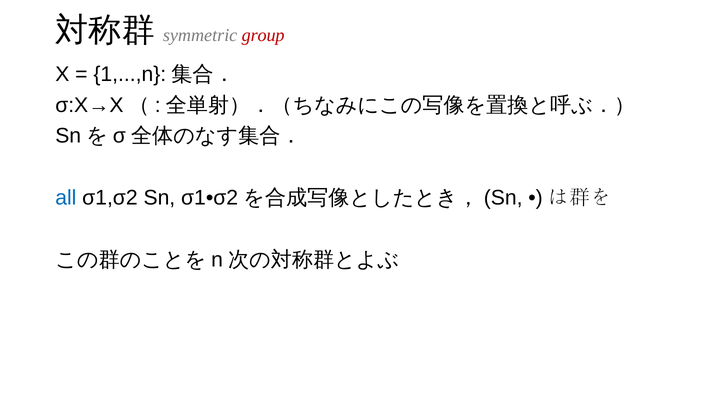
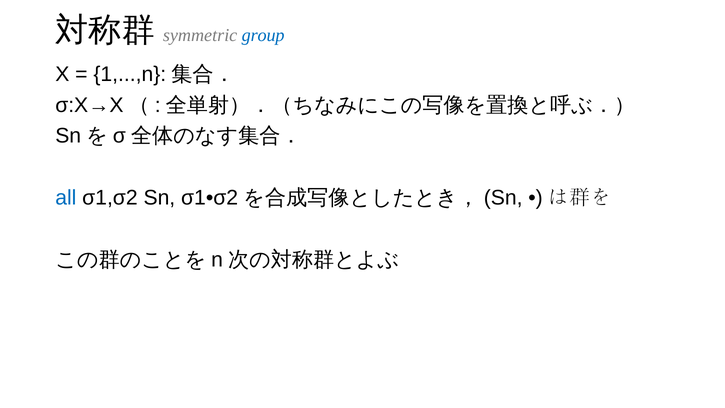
group colour: red -> blue
